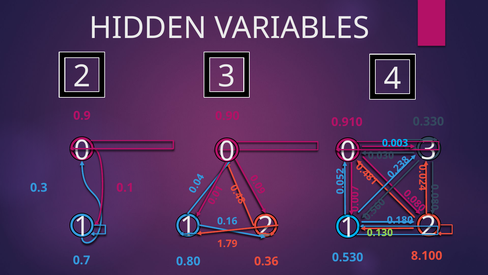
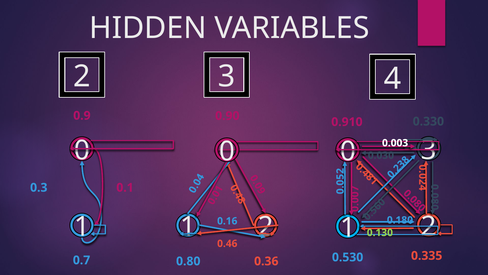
0.003 colour: light blue -> white
1.79: 1.79 -> 0.46
8.100: 8.100 -> 0.335
